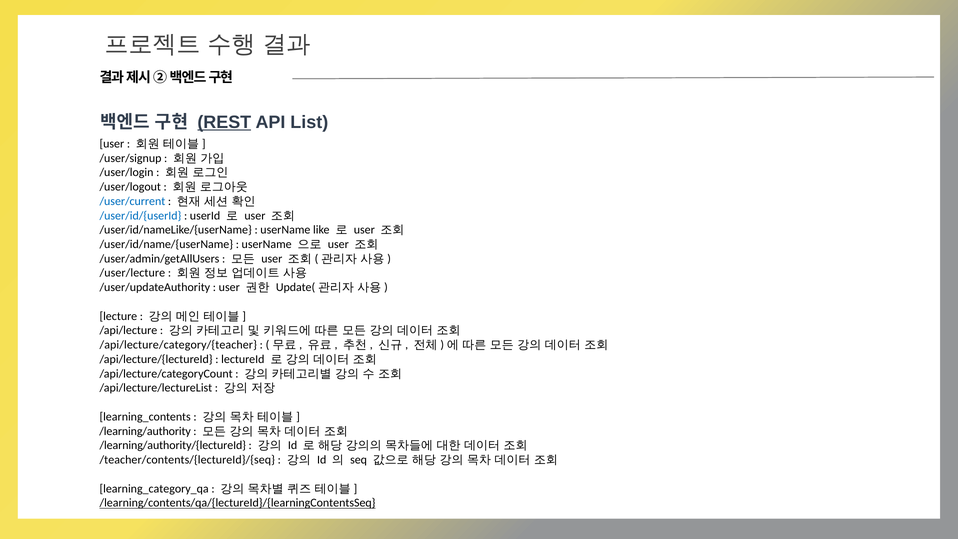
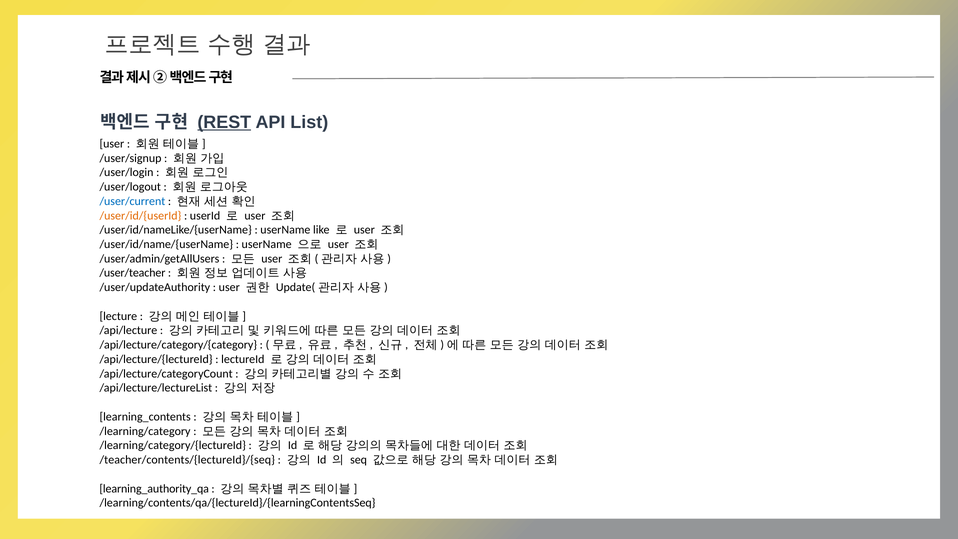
/user/id/{userId colour: blue -> orange
/user/lecture: /user/lecture -> /user/teacher
/api/lecture/category/{teacher: /api/lecture/category/{teacher -> /api/lecture/category/{category
/learning/authority: /learning/authority -> /learning/category
/learning/authority/{lectureId: /learning/authority/{lectureId -> /learning/category/{lectureId
learning_category_qa: learning_category_qa -> learning_authority_qa
/learning/contents/qa/{lectureId}/{learningContentsSeq underline: present -> none
